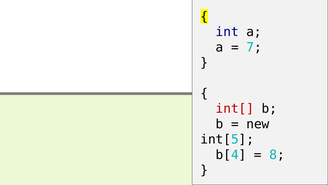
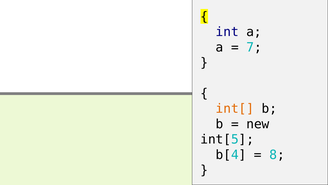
int[ colour: red -> orange
